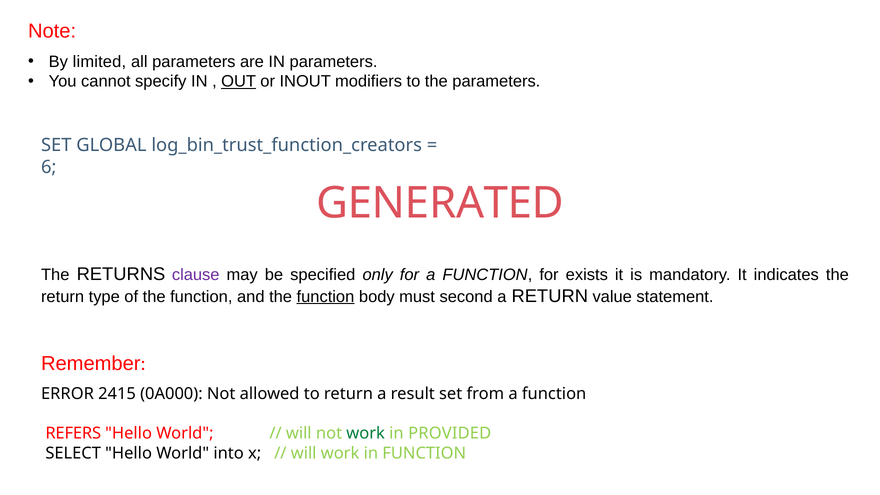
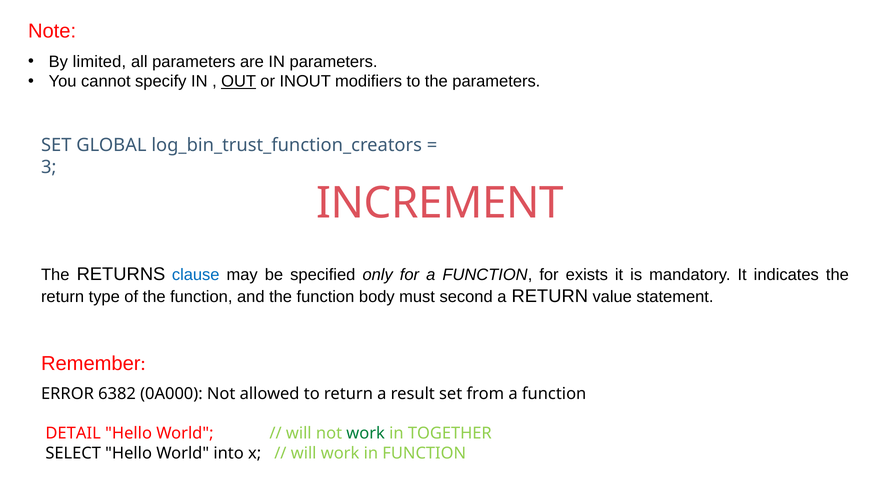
6: 6 -> 3
GENERATED: GENERATED -> INCREMENT
clause colour: purple -> blue
function at (325, 297) underline: present -> none
2415: 2415 -> 6382
REFERS: REFERS -> DETAIL
PROVIDED: PROVIDED -> TOGETHER
